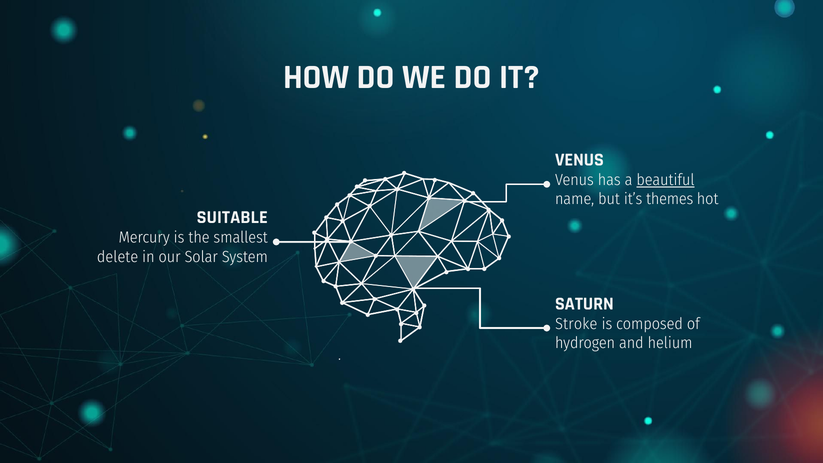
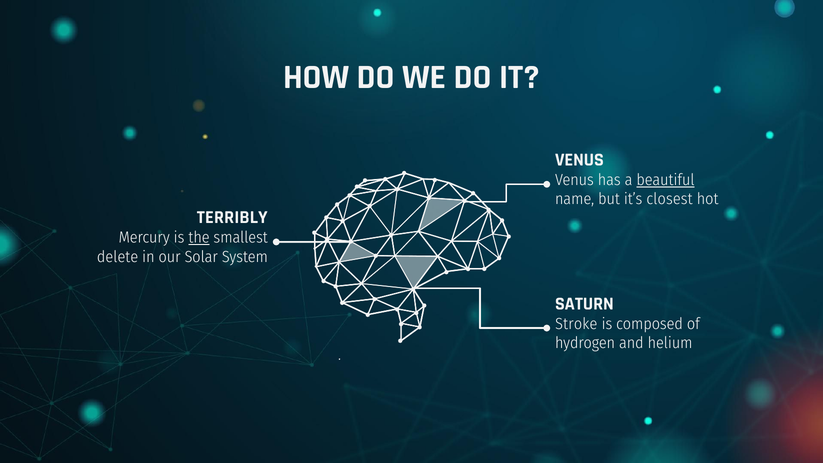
themes: themes -> closest
SUITABLE: SUITABLE -> TERRIBLY
the underline: none -> present
